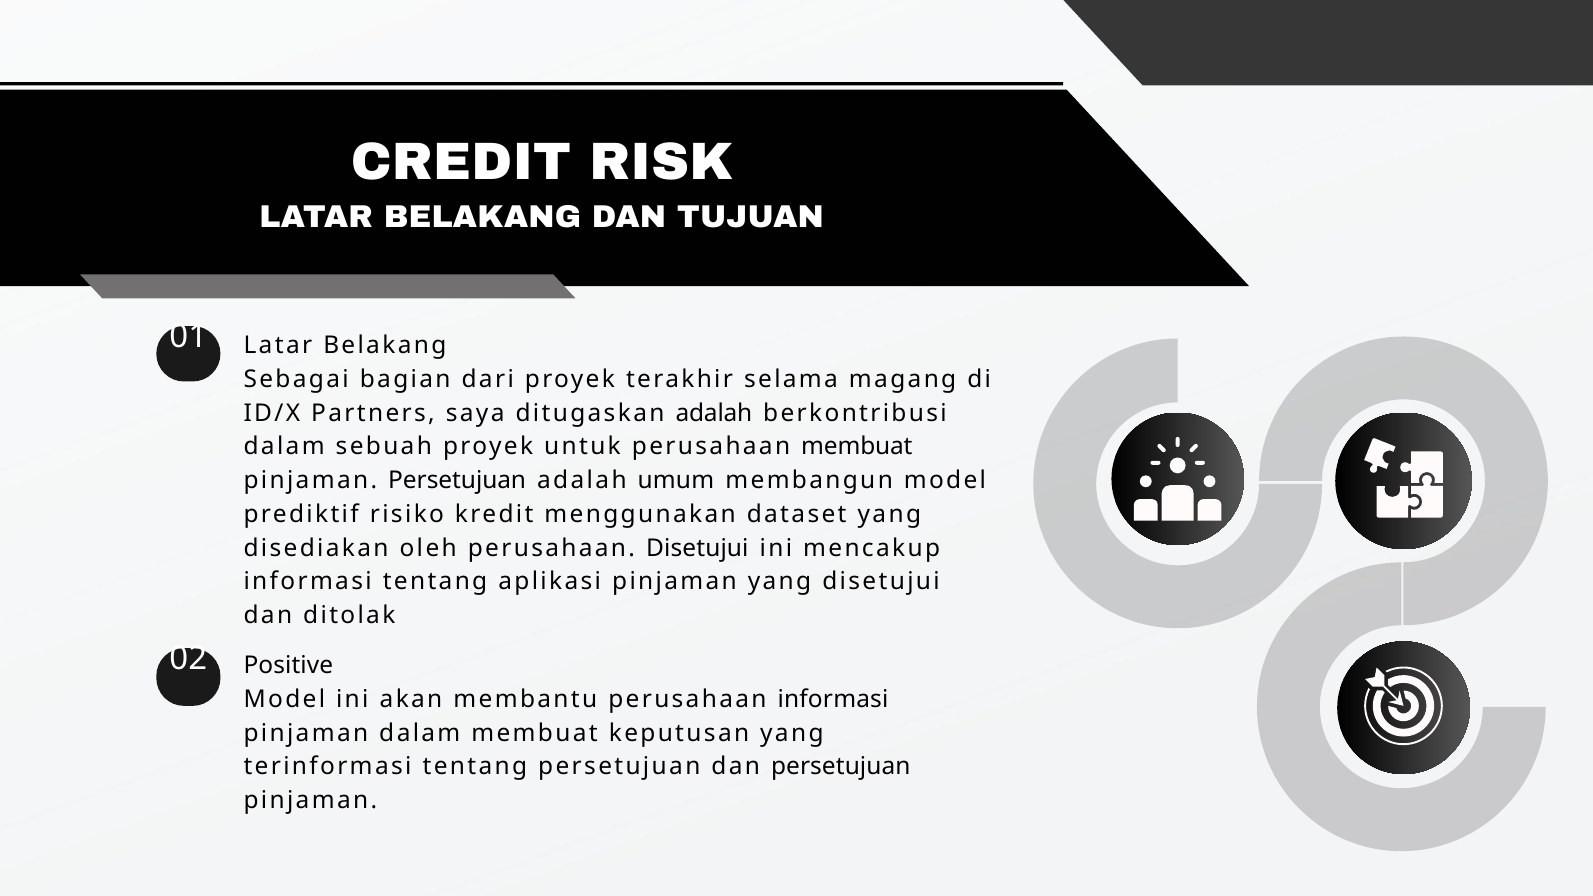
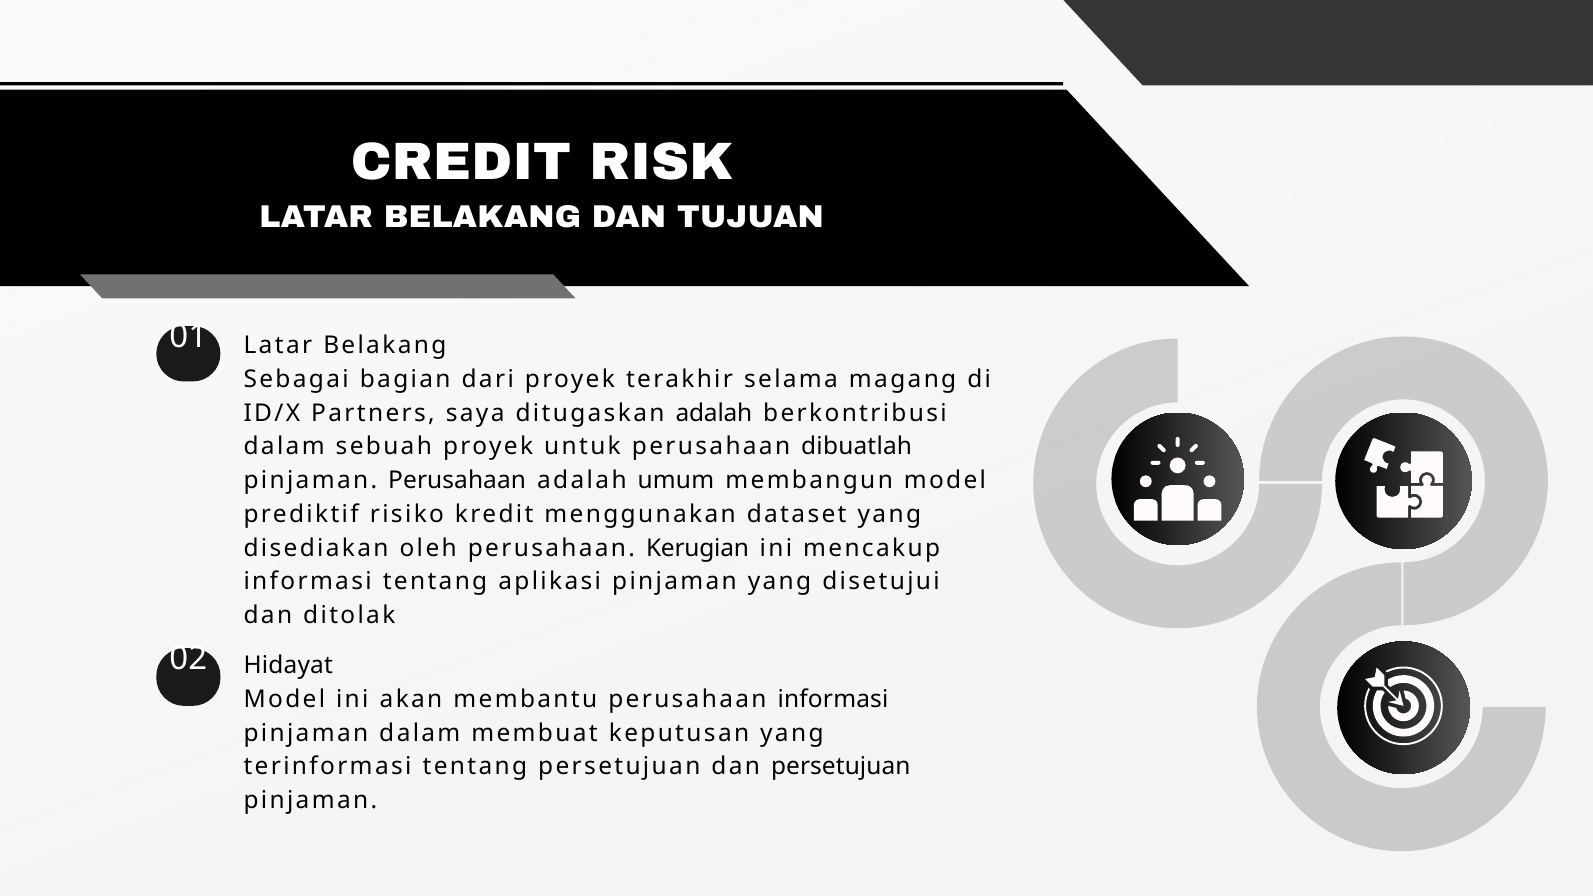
perusahaan membuat: membuat -> dibuatlah
pinjaman Persetujuan: Persetujuan -> Perusahaan
perusahaan Disetujui: Disetujui -> Kerugian
Positive: Positive -> Hidayat
